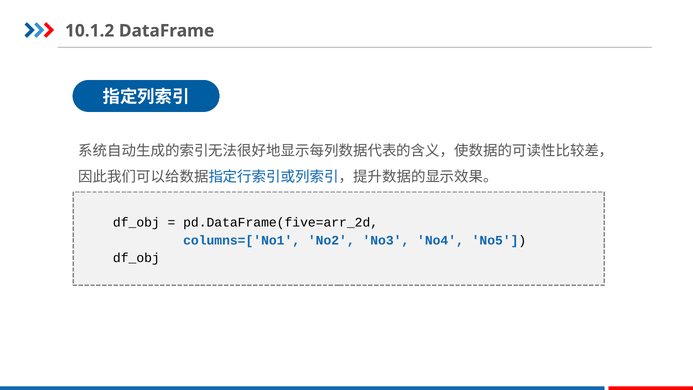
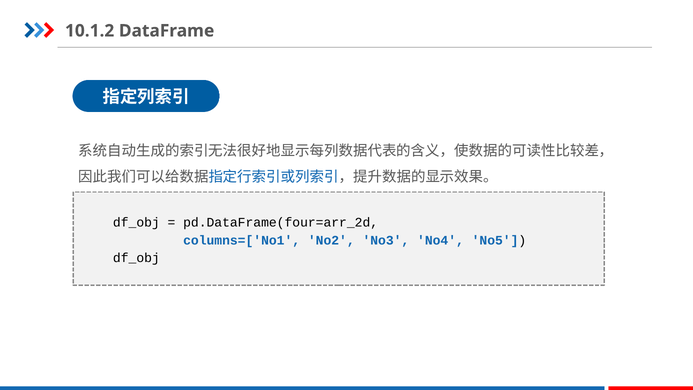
pd.DataFrame(five=arr_2d: pd.DataFrame(five=arr_2d -> pd.DataFrame(four=arr_2d
